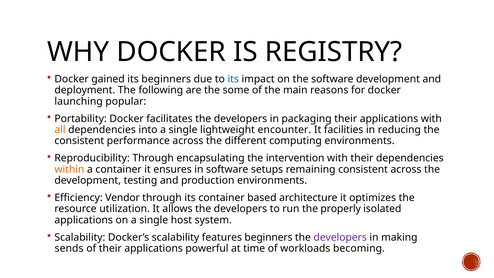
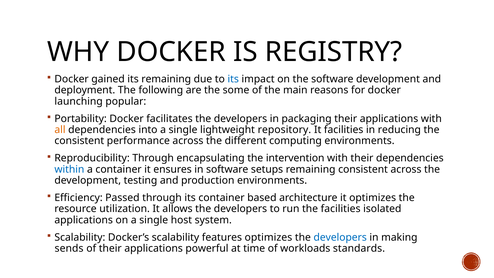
its beginners: beginners -> remaining
encounter: encounter -> repository
within colour: orange -> blue
Vendor: Vendor -> Passed
the properly: properly -> facilities
features beginners: beginners -> optimizes
developers at (340, 237) colour: purple -> blue
becoming: becoming -> standards
